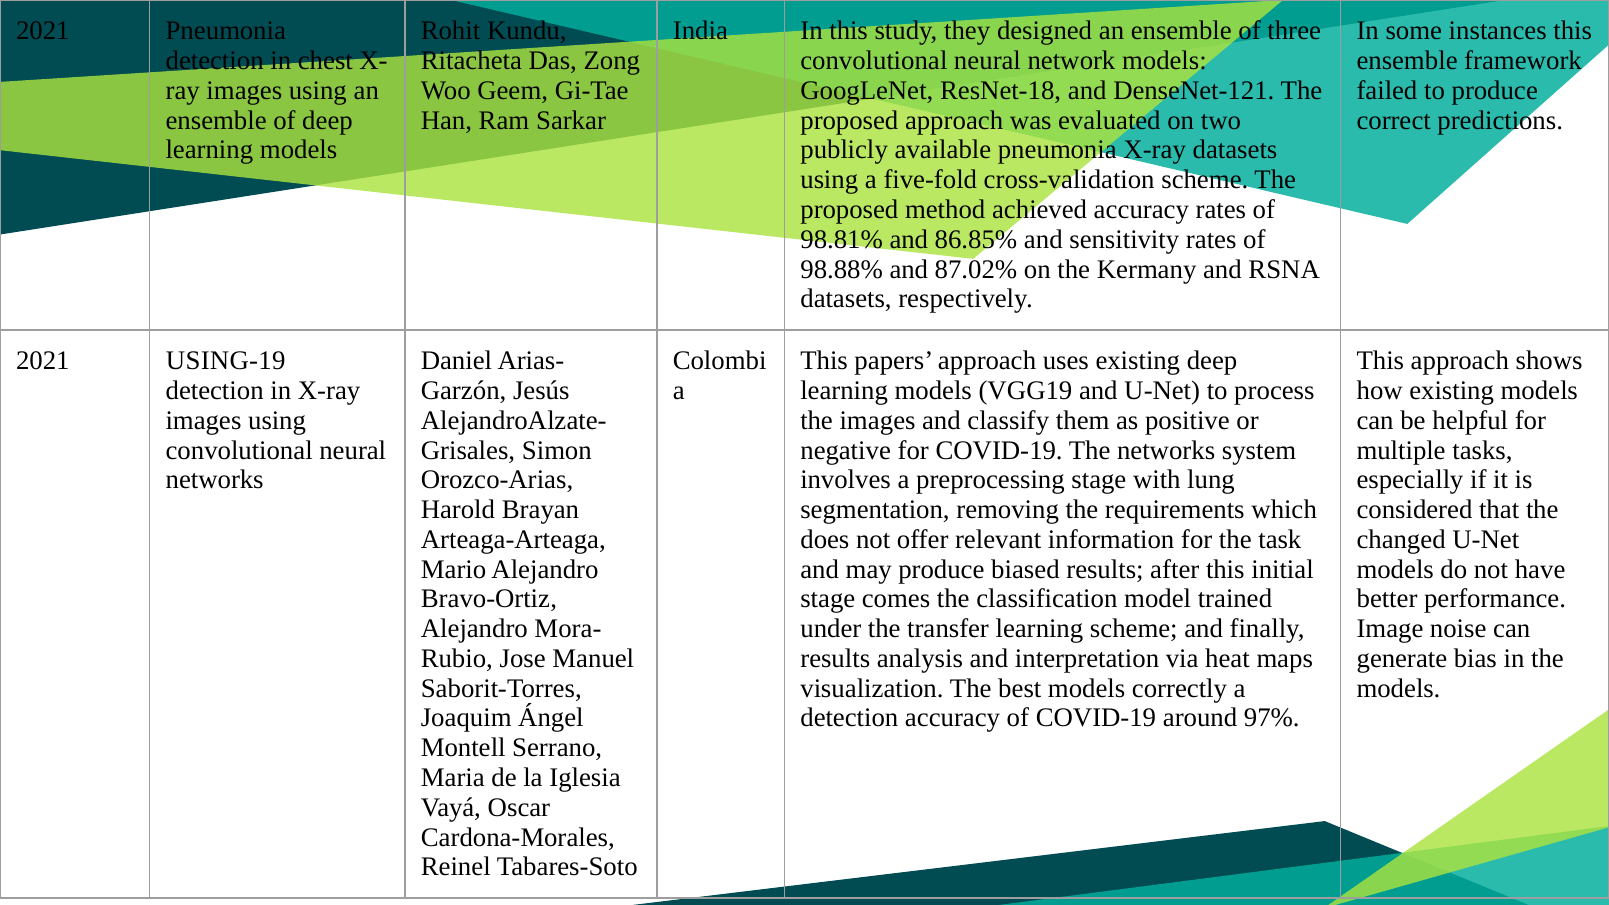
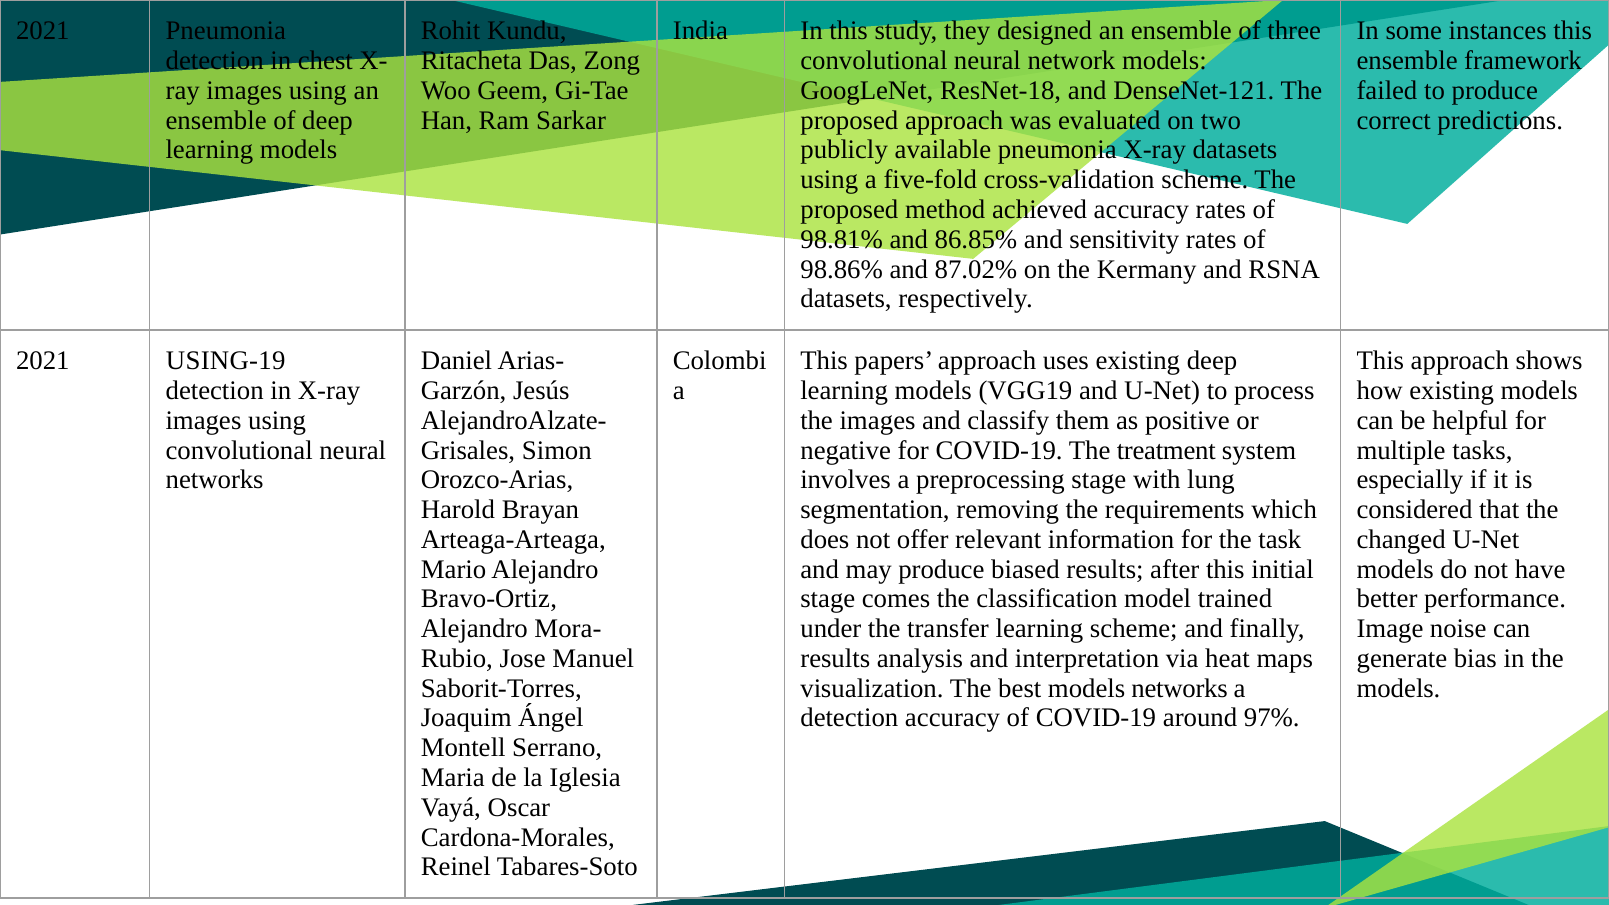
98.88%: 98.88% -> 98.86%
The networks: networks -> treatment
models correctly: correctly -> networks
